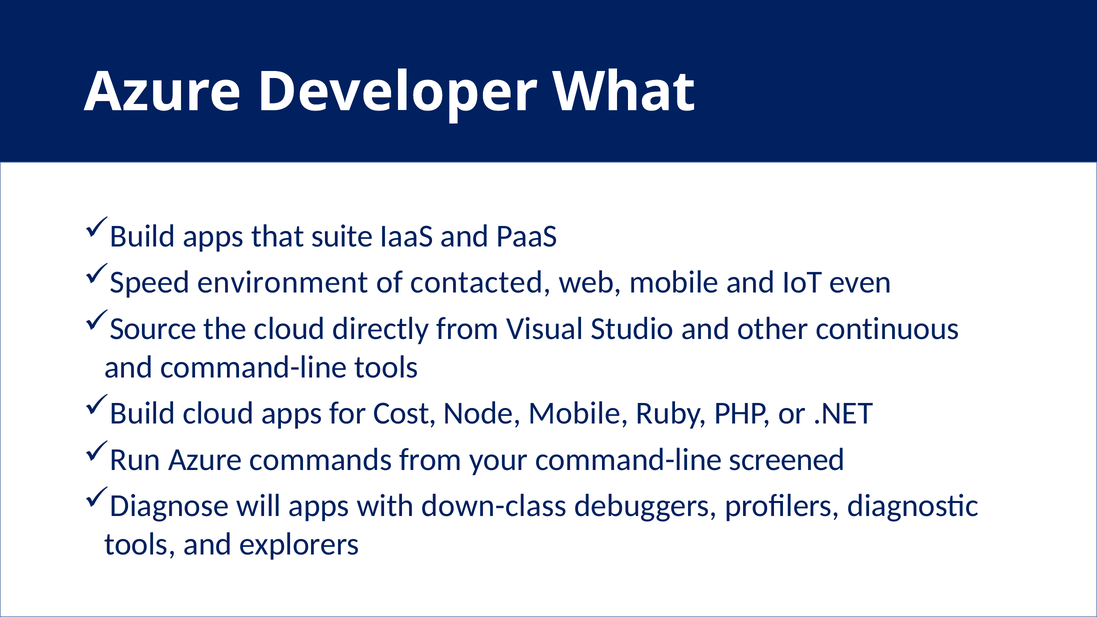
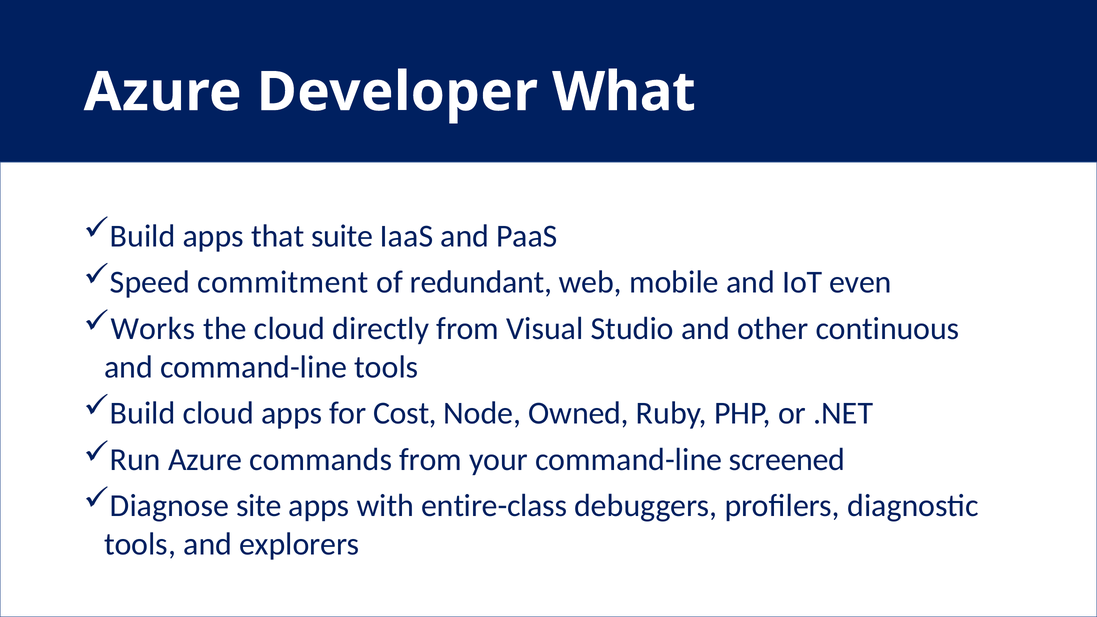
environment: environment -> commitment
contacted: contacted -> redundant
Source: Source -> Works
Node Mobile: Mobile -> Owned
will: will -> site
down-class: down-class -> entire-class
